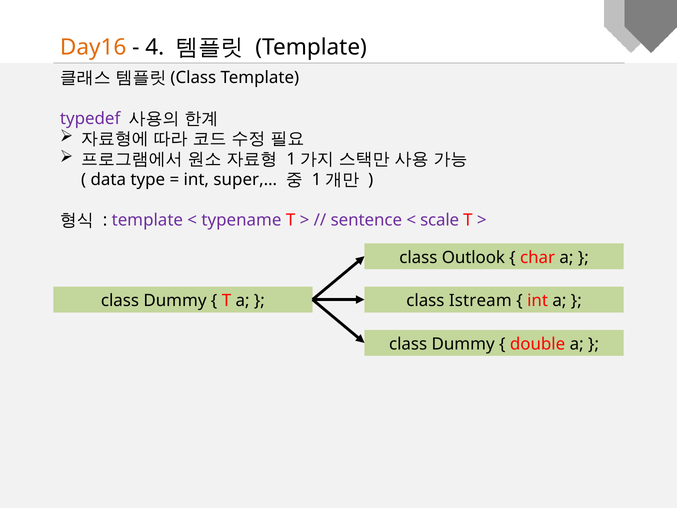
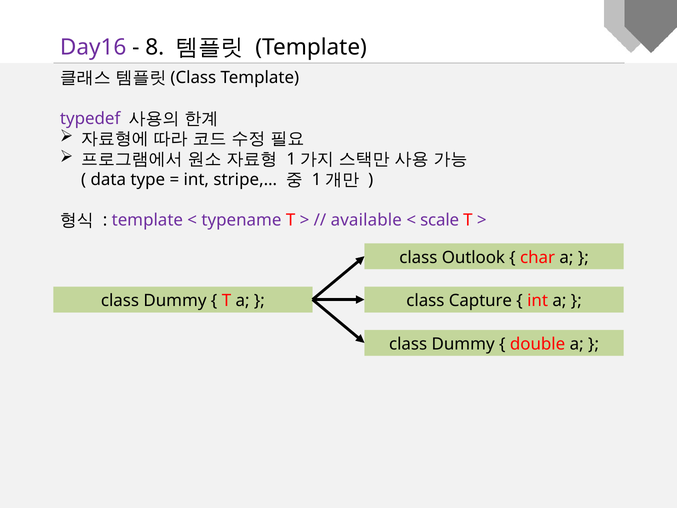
Day16 colour: orange -> purple
4: 4 -> 8
super,…: super,… -> stripe,…
sentence: sentence -> available
Istream: Istream -> Capture
